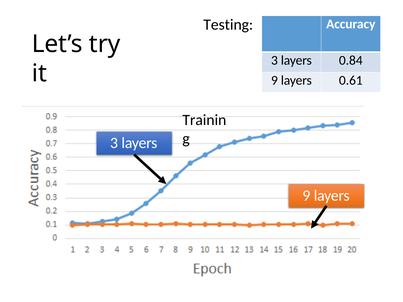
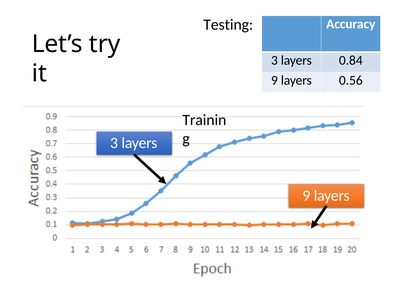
0.61: 0.61 -> 0.56
